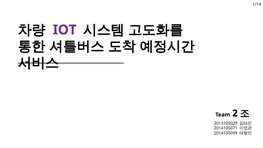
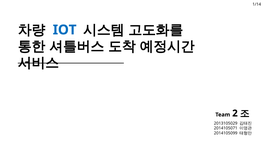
IOT colour: purple -> blue
